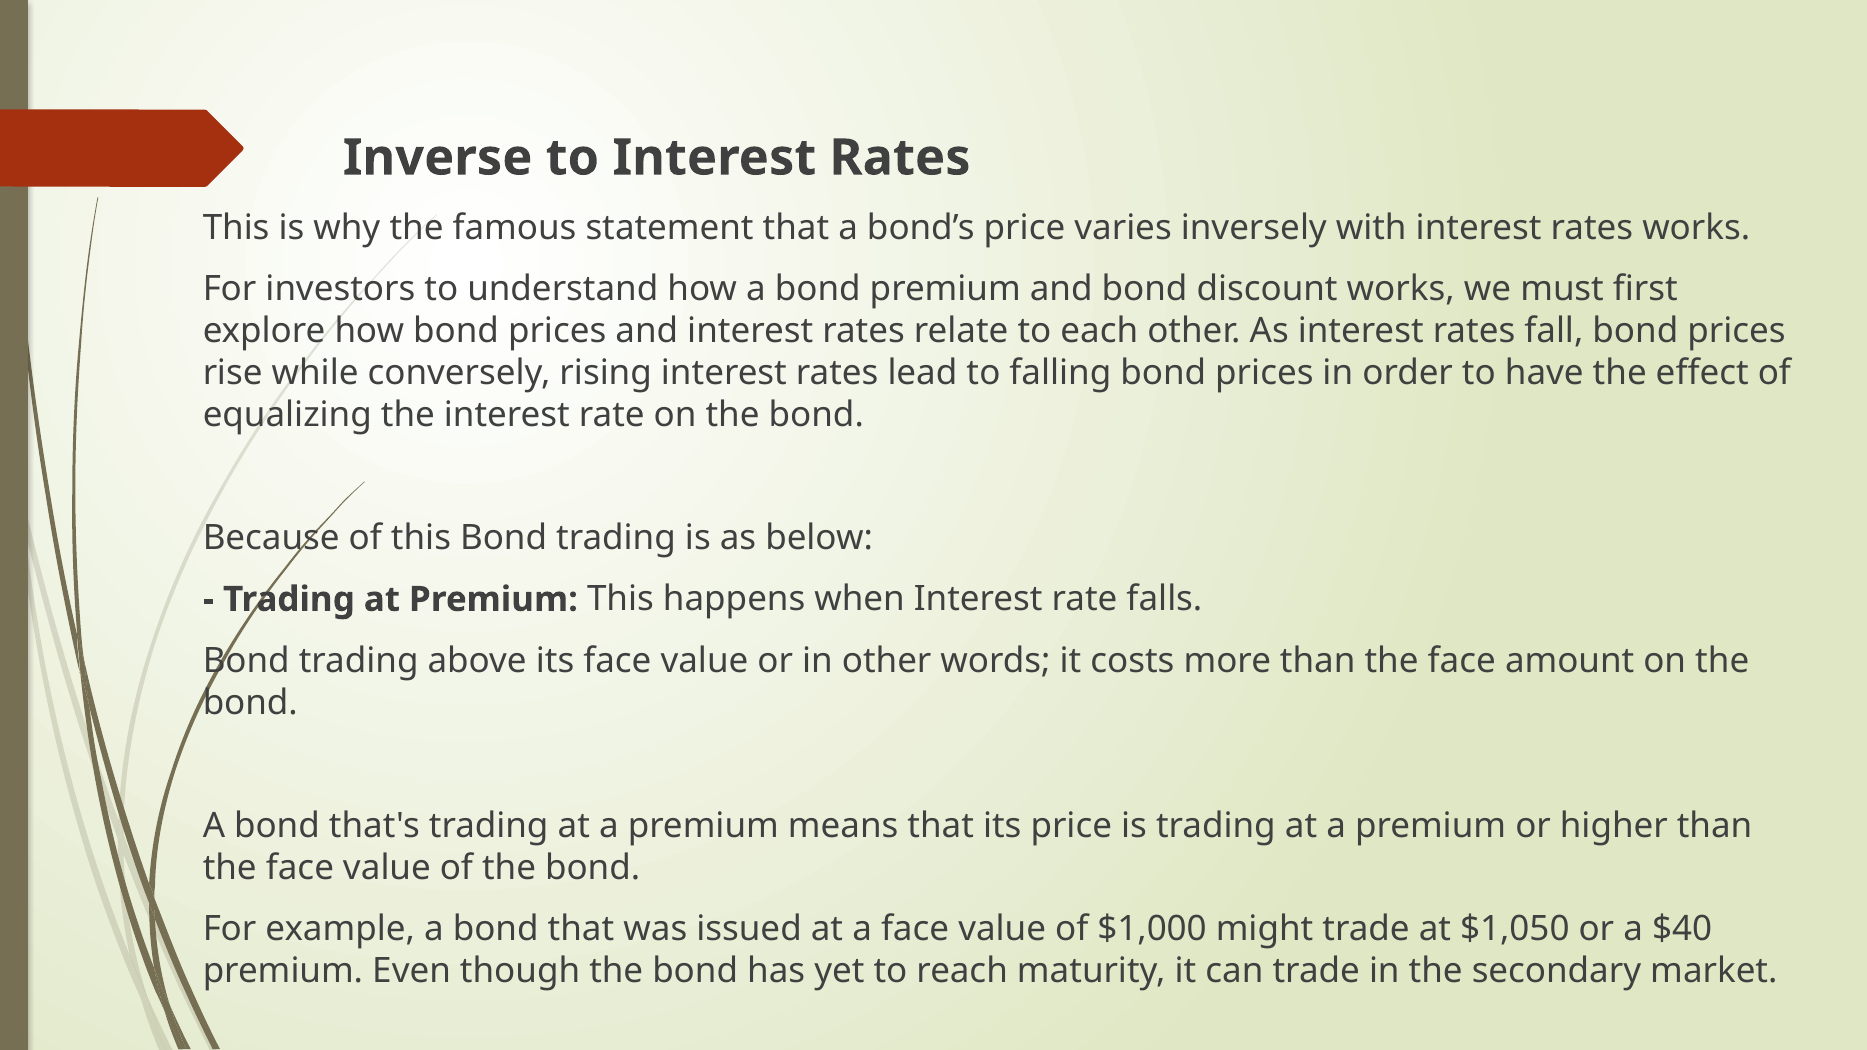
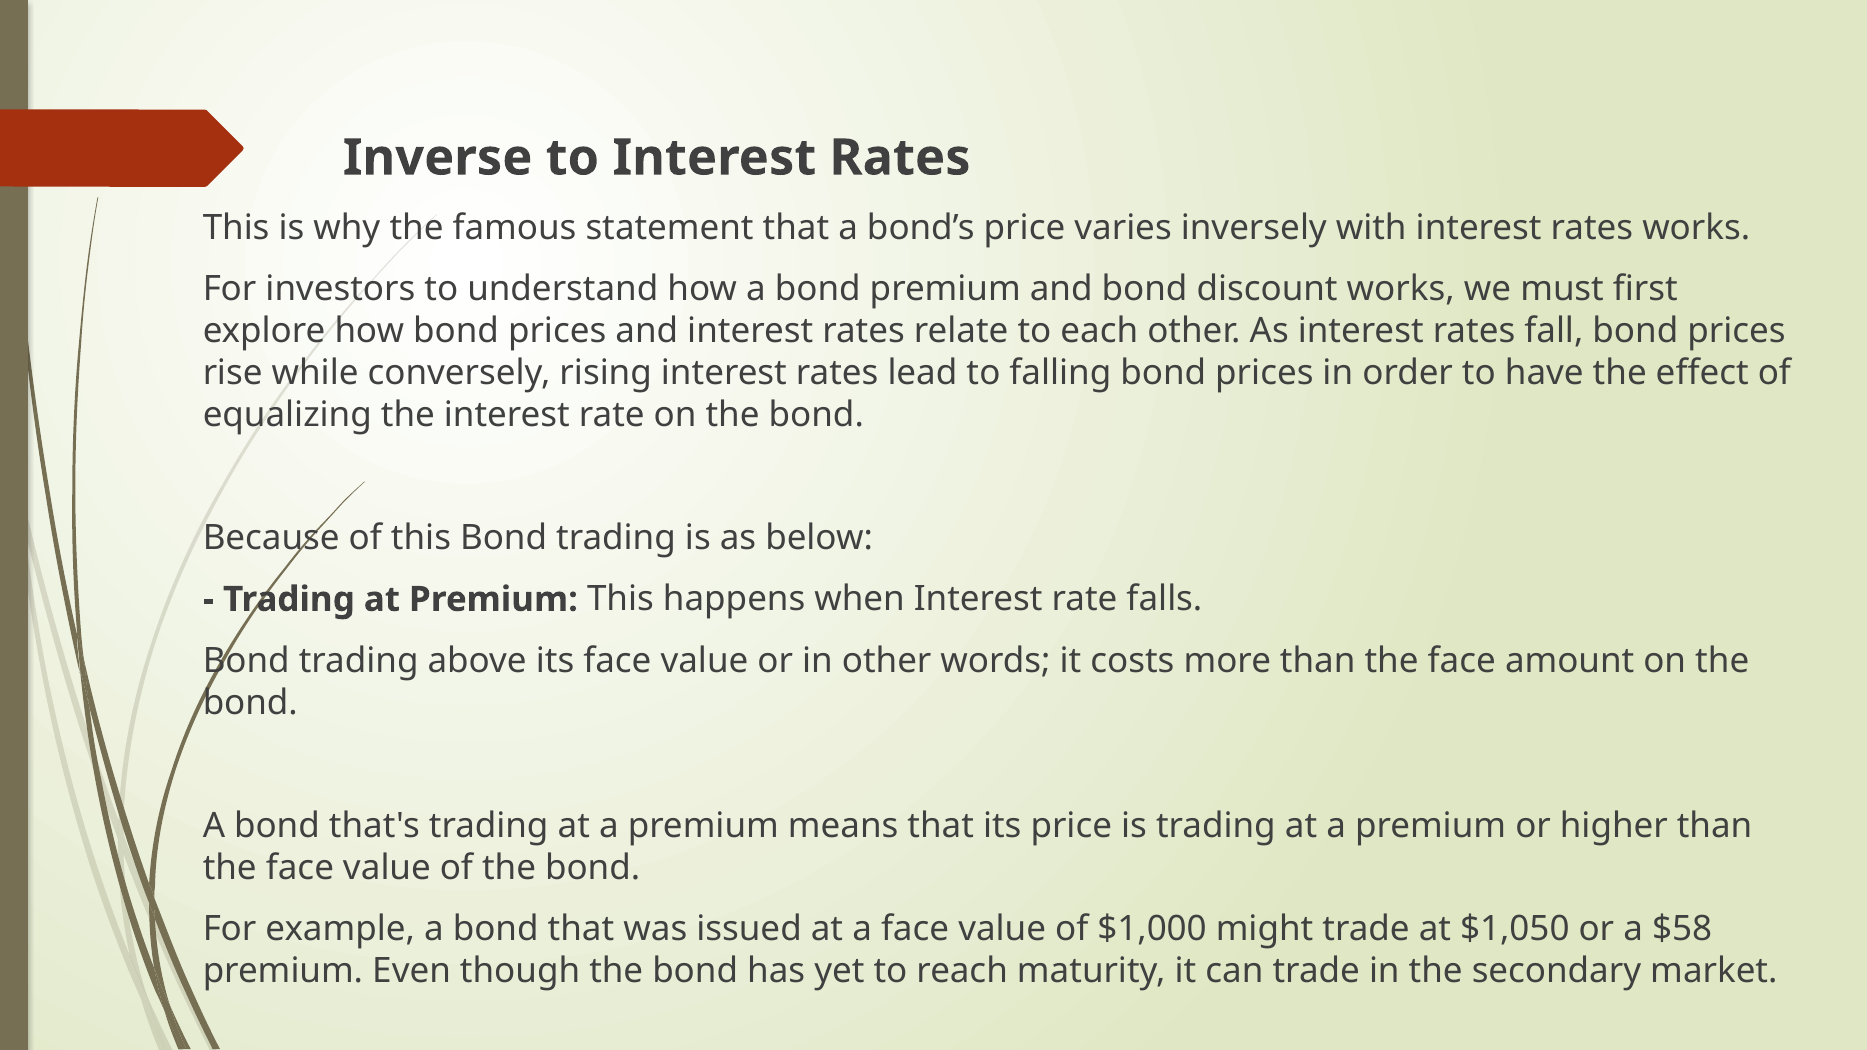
$40: $40 -> $58
